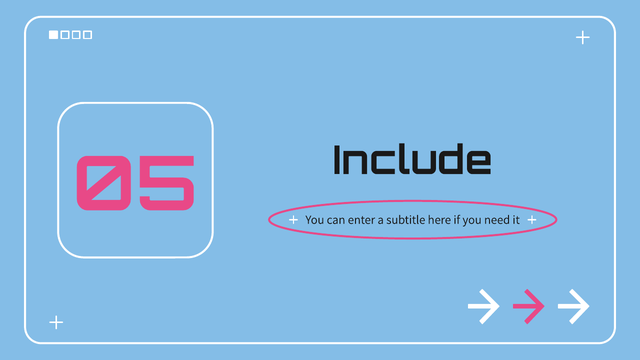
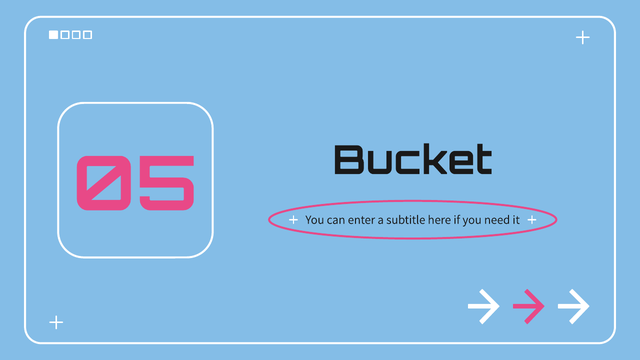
Include: Include -> Bucket
